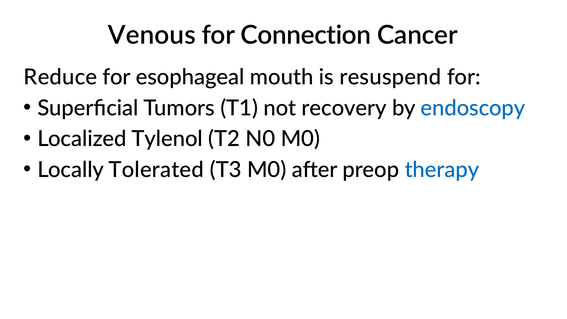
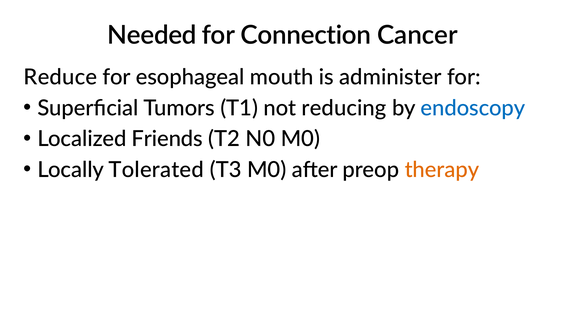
Venous: Venous -> Needed
resuspend: resuspend -> administer
recovery: recovery -> reducing
Tylenol: Tylenol -> Friends
therapy colour: blue -> orange
